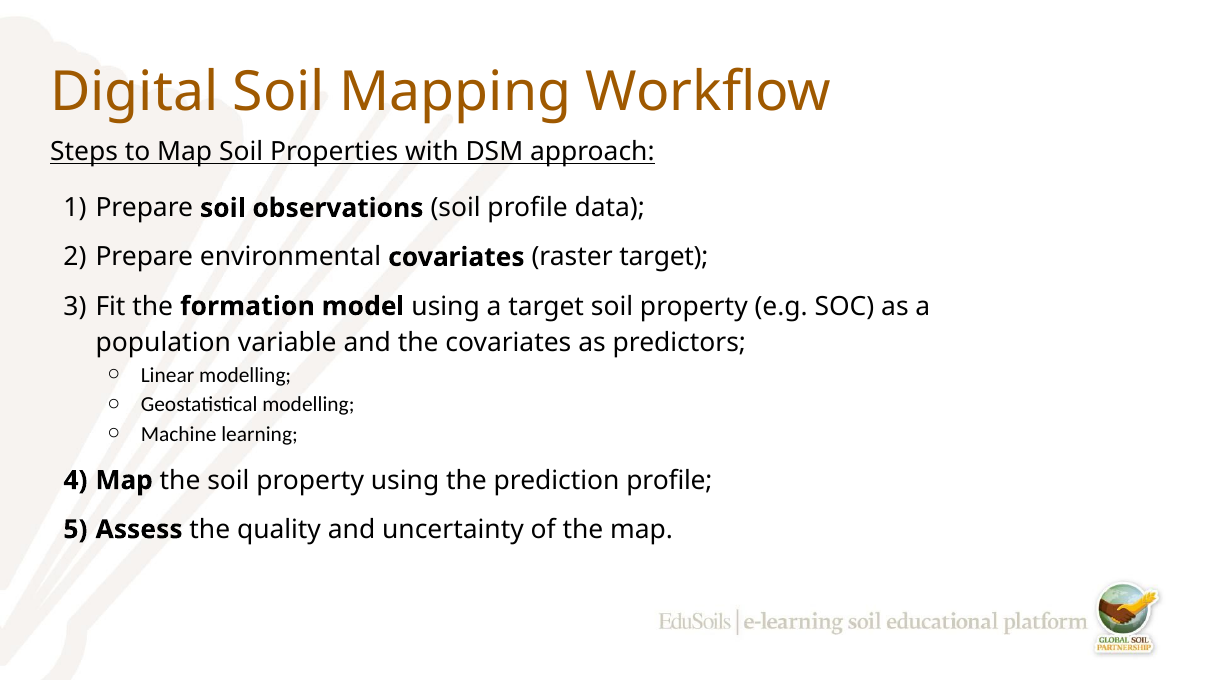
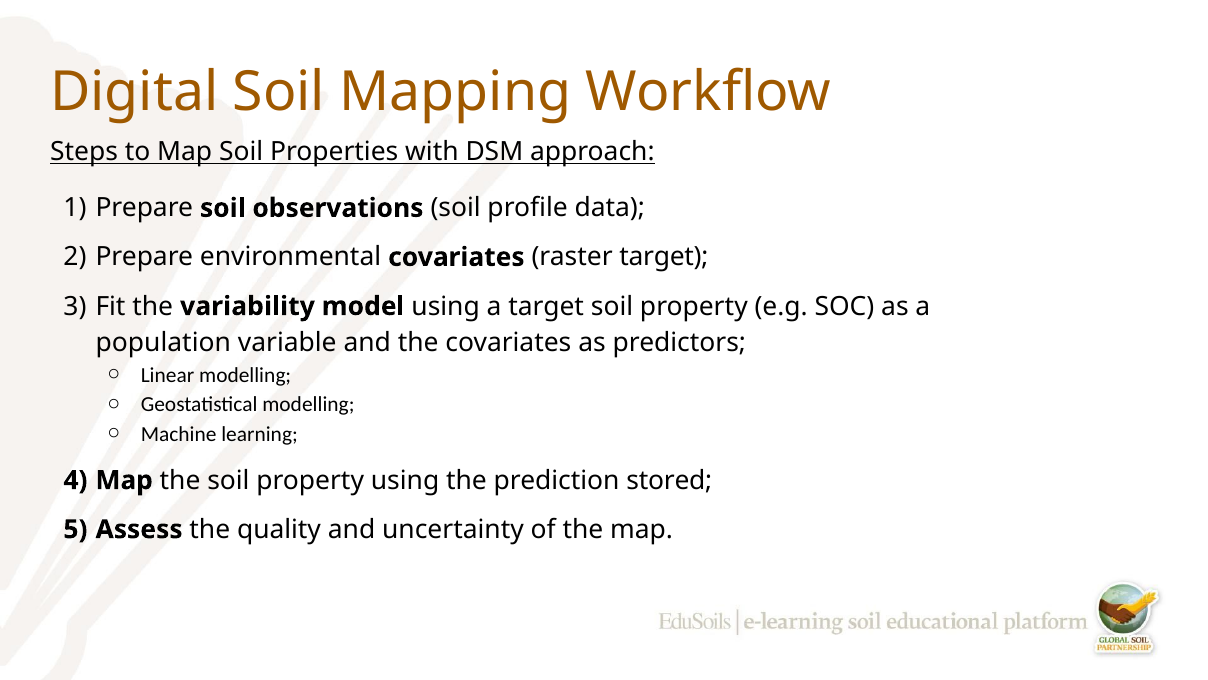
formation: formation -> variability
prediction profile: profile -> stored
